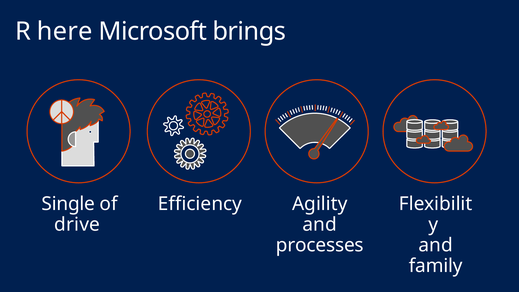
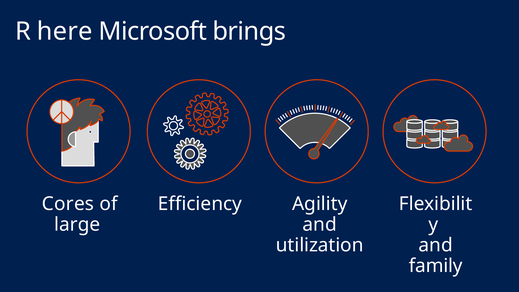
Single: Single -> Cores
drive: drive -> large
processes: processes -> utilization
